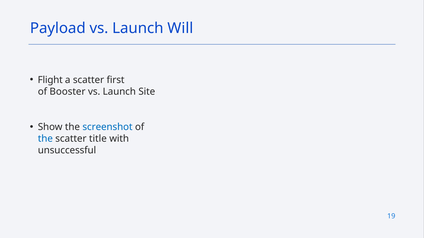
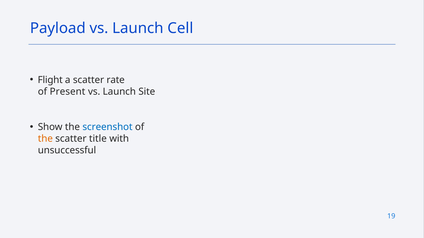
Will: Will -> Cell
first: first -> rate
Booster: Booster -> Present
the at (45, 139) colour: blue -> orange
